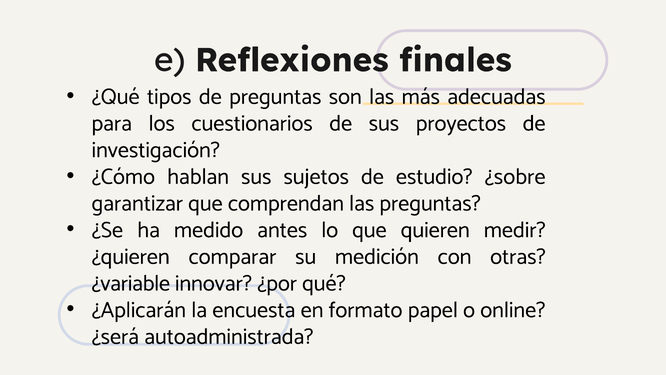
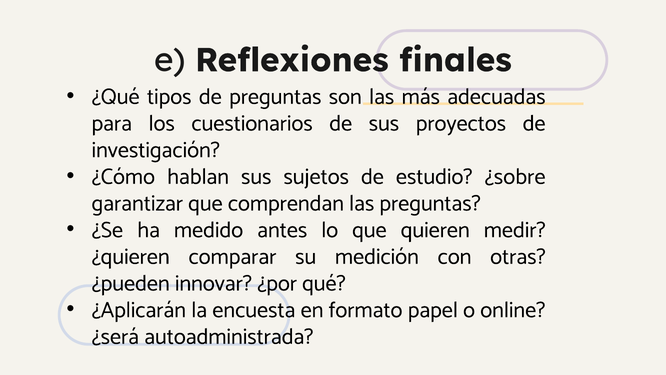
¿variable: ¿variable -> ¿pueden
